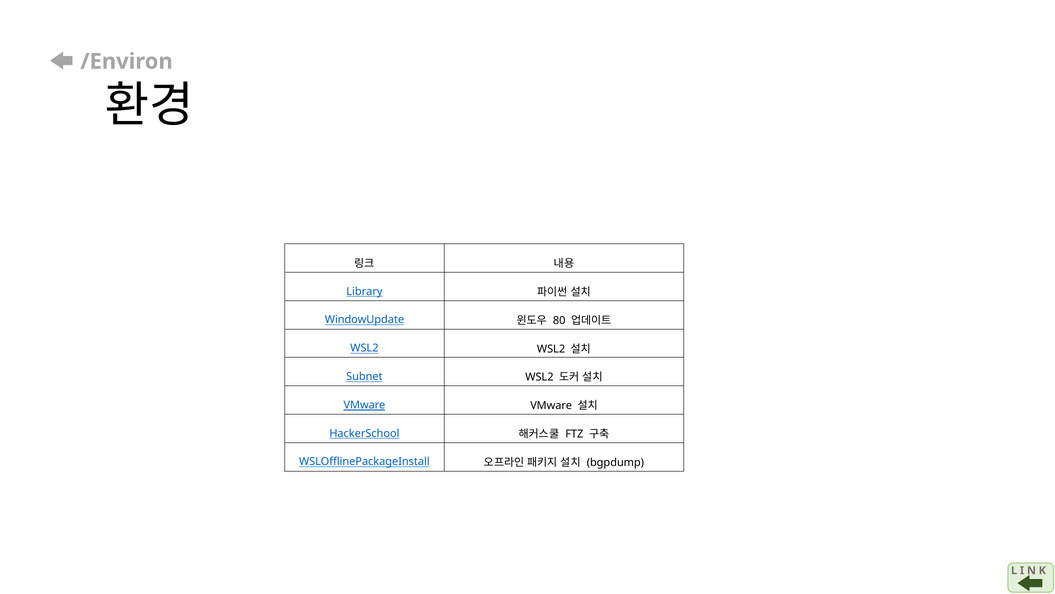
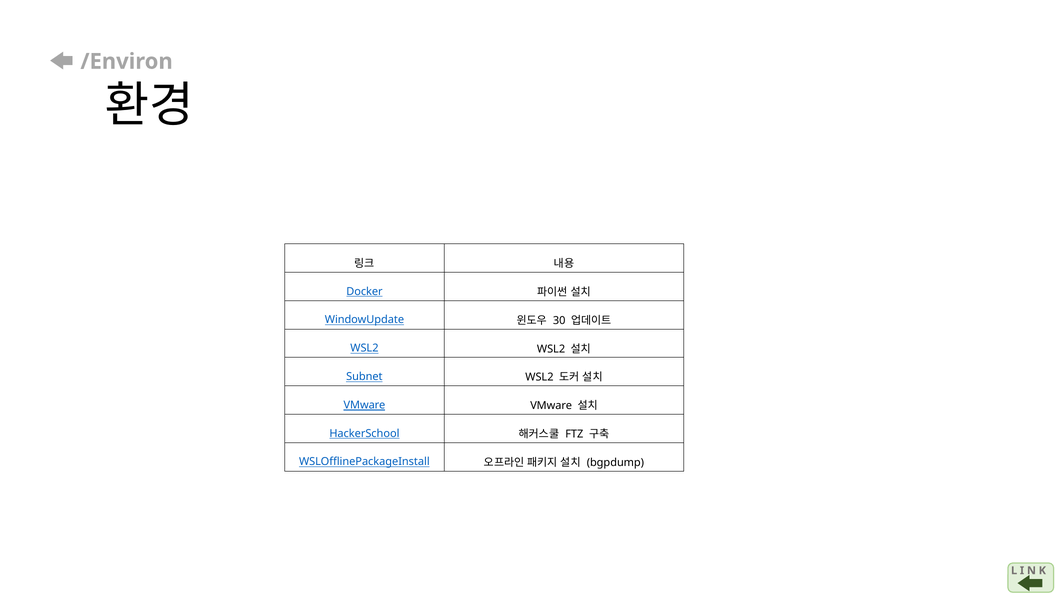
Library: Library -> Docker
80: 80 -> 30
